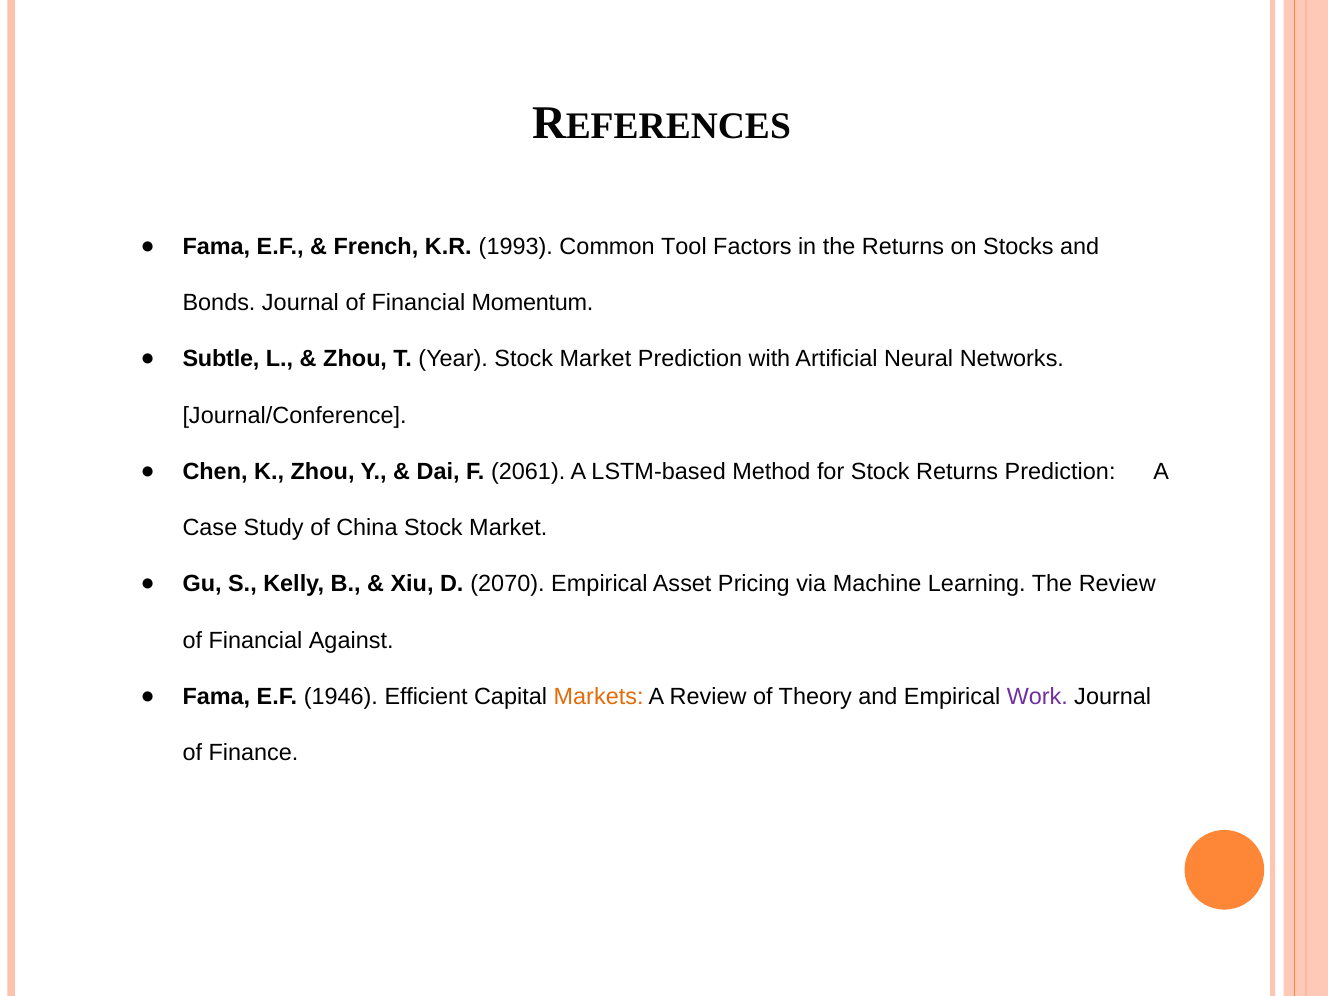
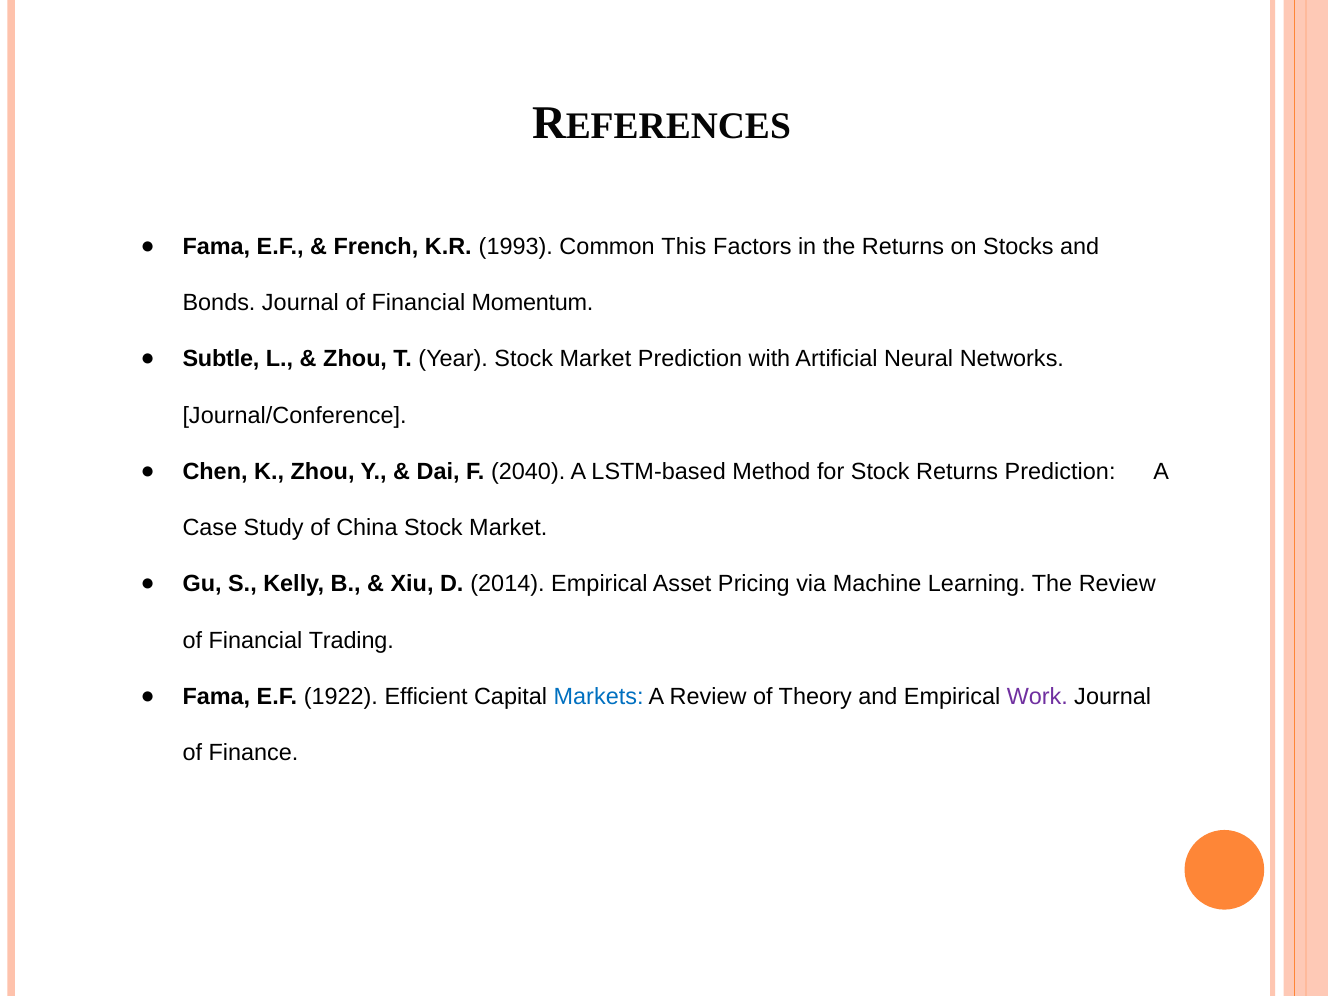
Tool: Tool -> This
2061: 2061 -> 2040
2070: 2070 -> 2014
Against: Against -> Trading
1946: 1946 -> 1922
Markets colour: orange -> blue
